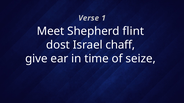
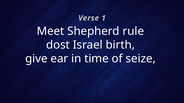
flint: flint -> rule
chaff: chaff -> birth
